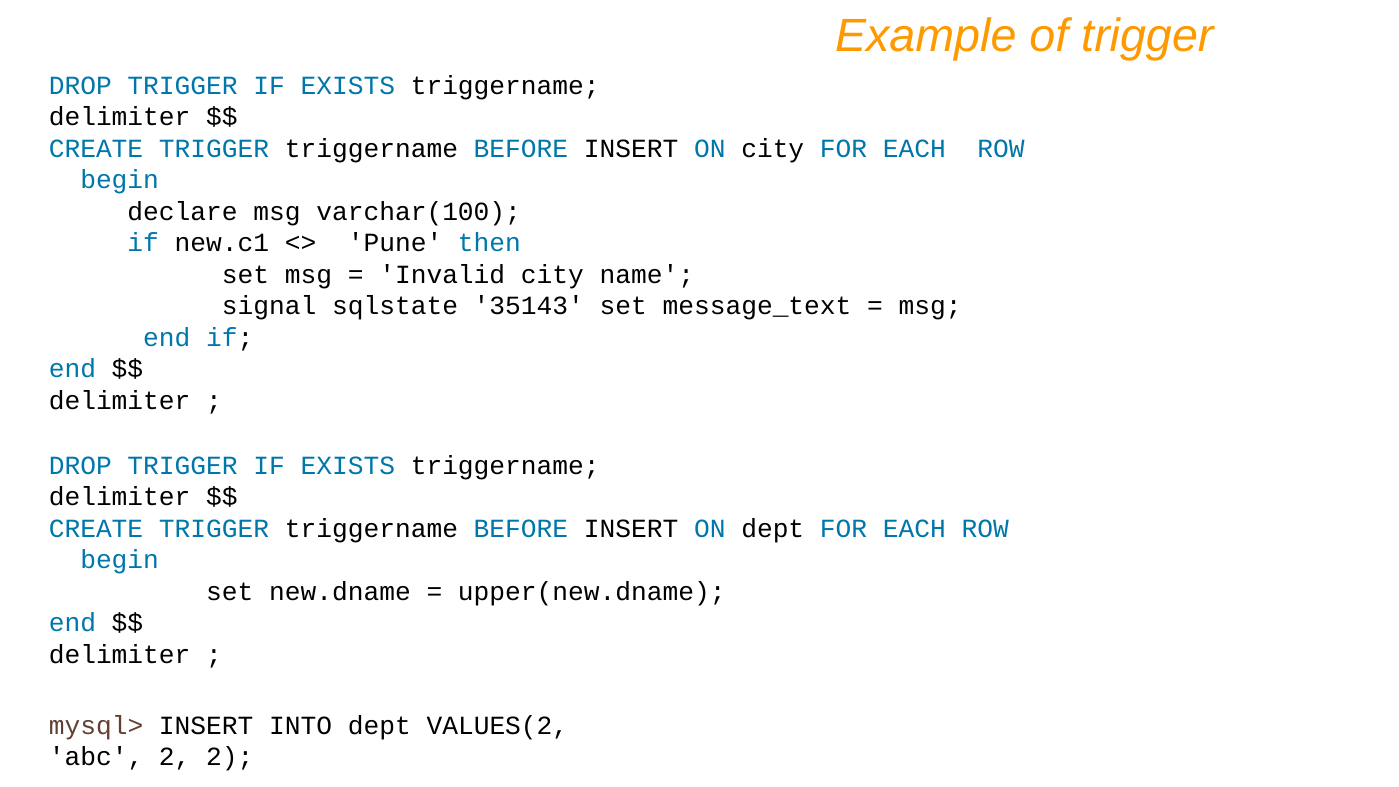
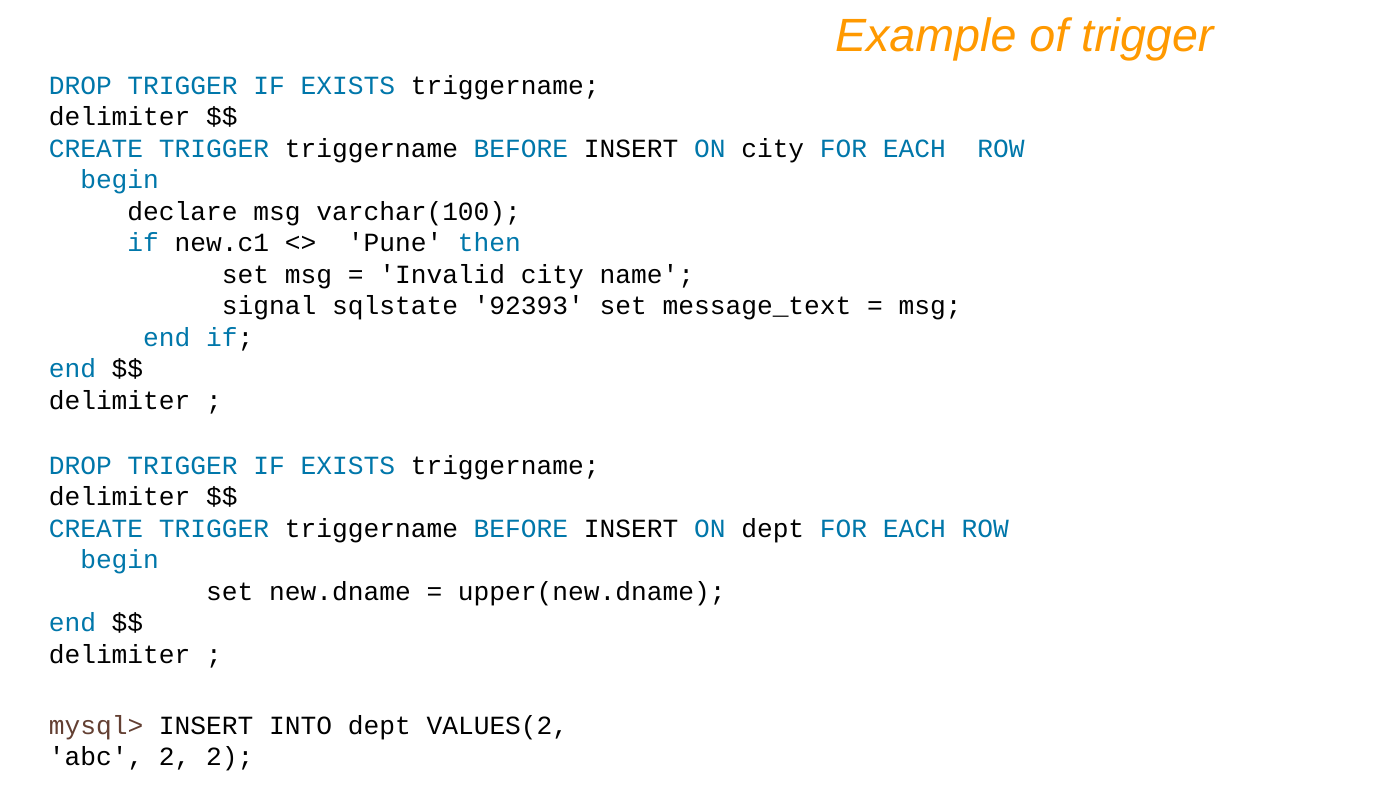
35143: 35143 -> 92393
